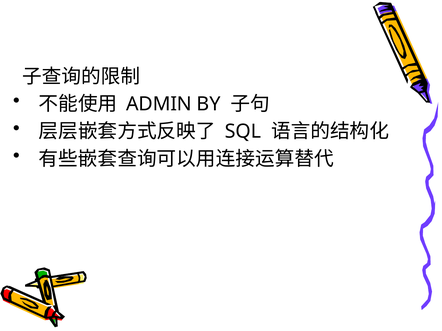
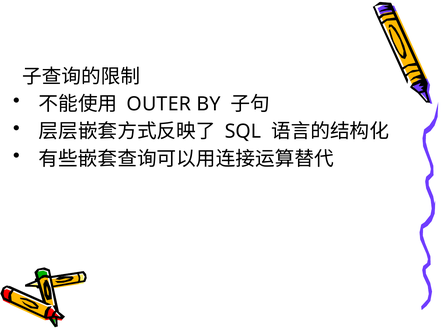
ADMIN: ADMIN -> OUTER
